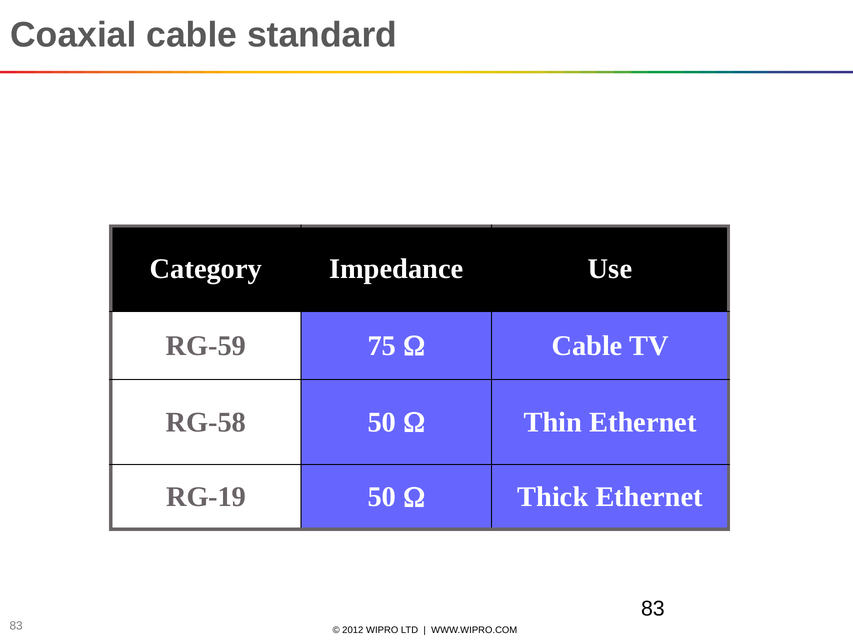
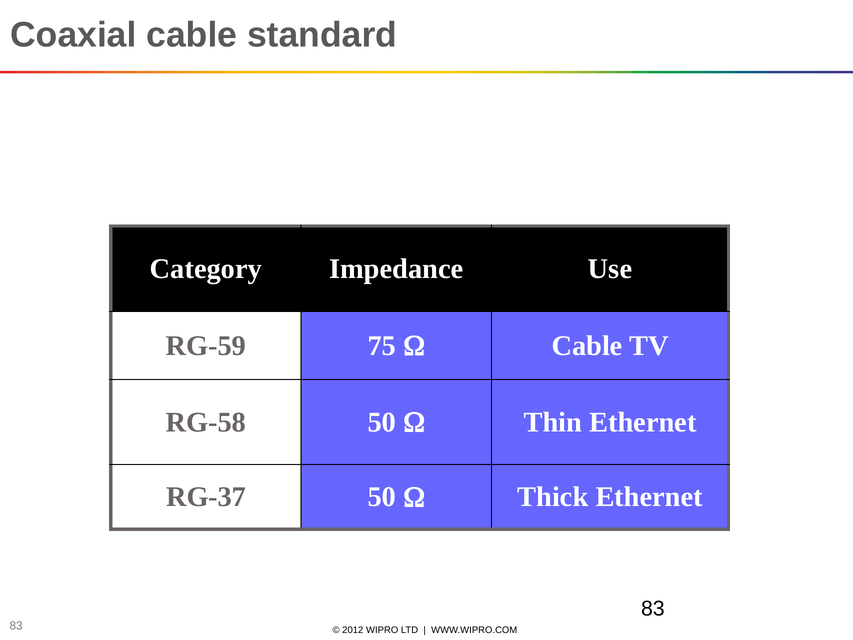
RG-19: RG-19 -> RG-37
